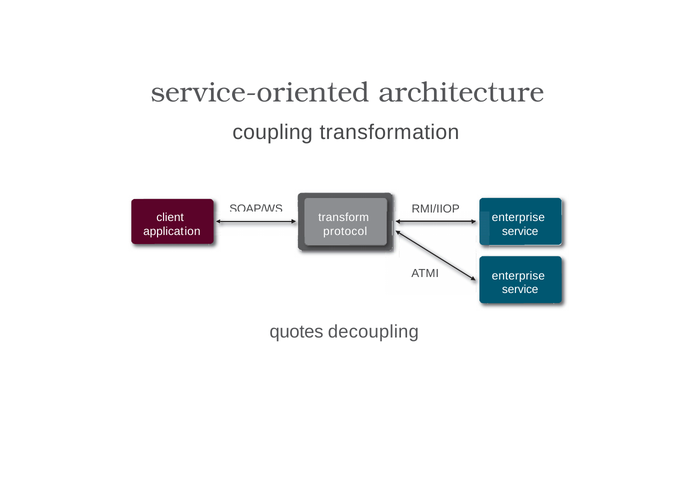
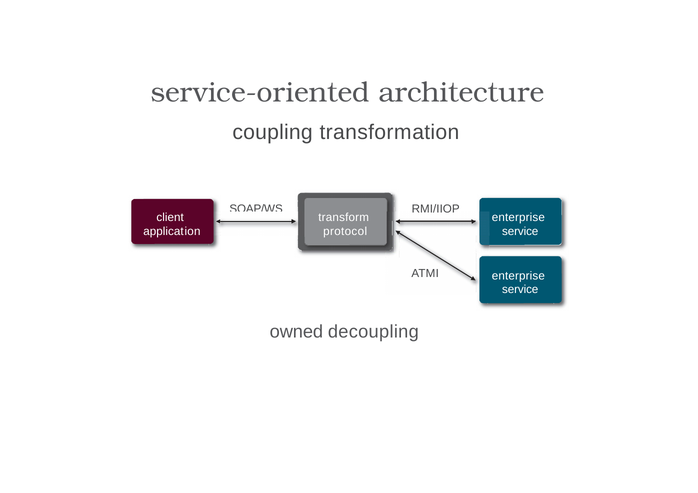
quotes: quotes -> owned
